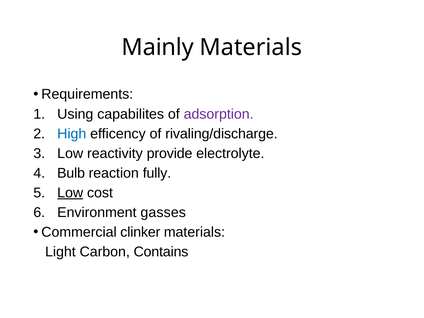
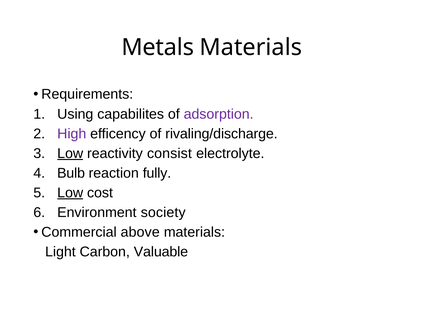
Mainly: Mainly -> Metals
High colour: blue -> purple
Low at (70, 153) underline: none -> present
provide: provide -> consist
gasses: gasses -> society
clinker: clinker -> above
Contains: Contains -> Valuable
